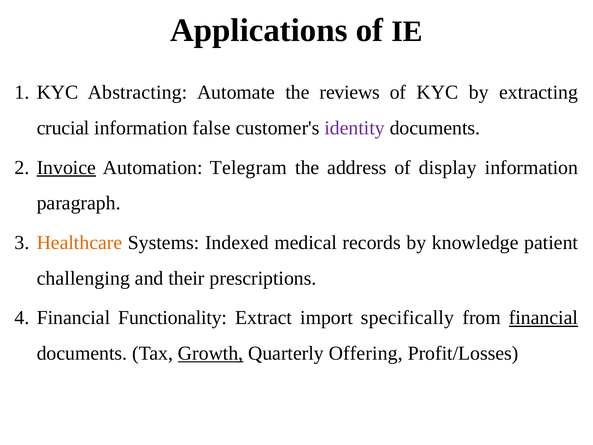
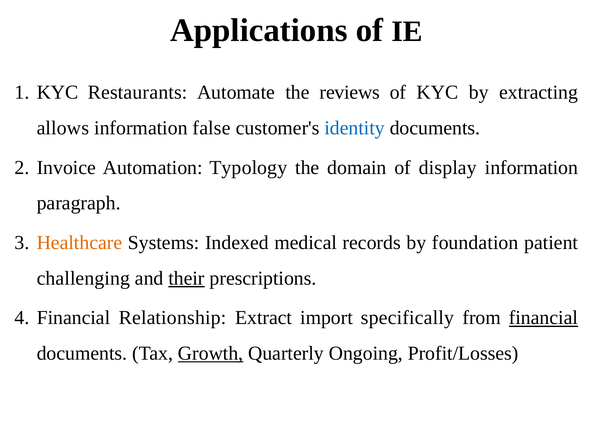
Abstracting: Abstracting -> Restaurants
crucial: crucial -> allows
identity colour: purple -> blue
Invoice underline: present -> none
Telegram: Telegram -> Typology
address: address -> domain
knowledge: knowledge -> foundation
their underline: none -> present
Functionality: Functionality -> Relationship
Offering: Offering -> Ongoing
